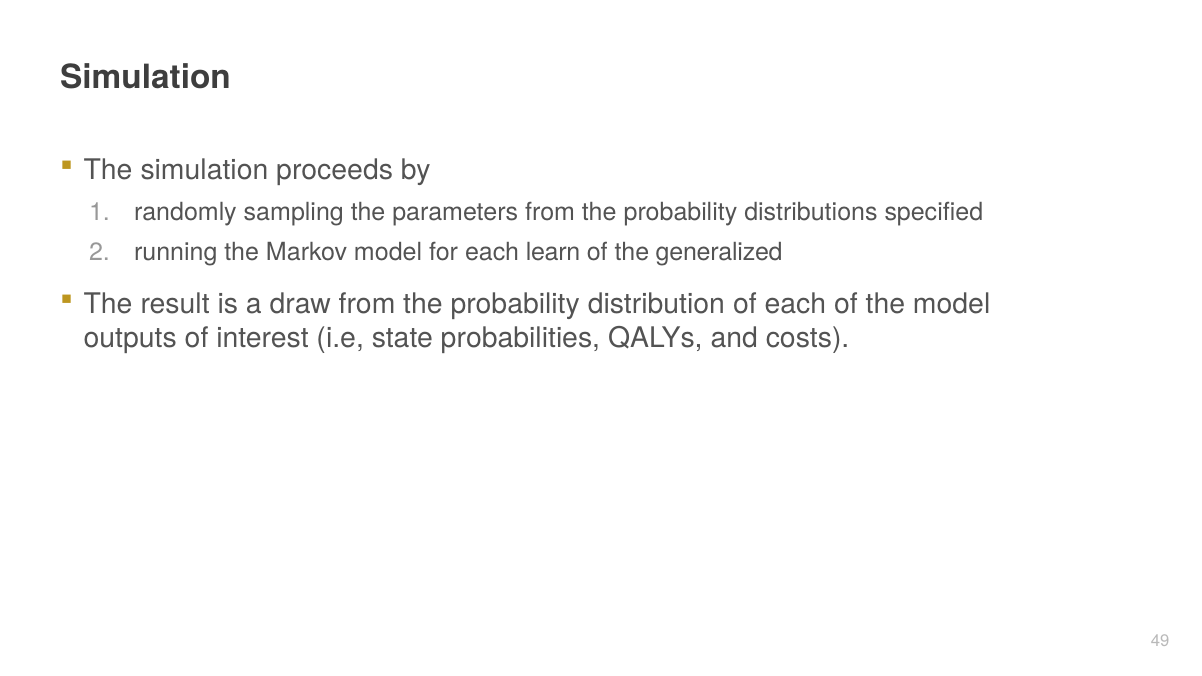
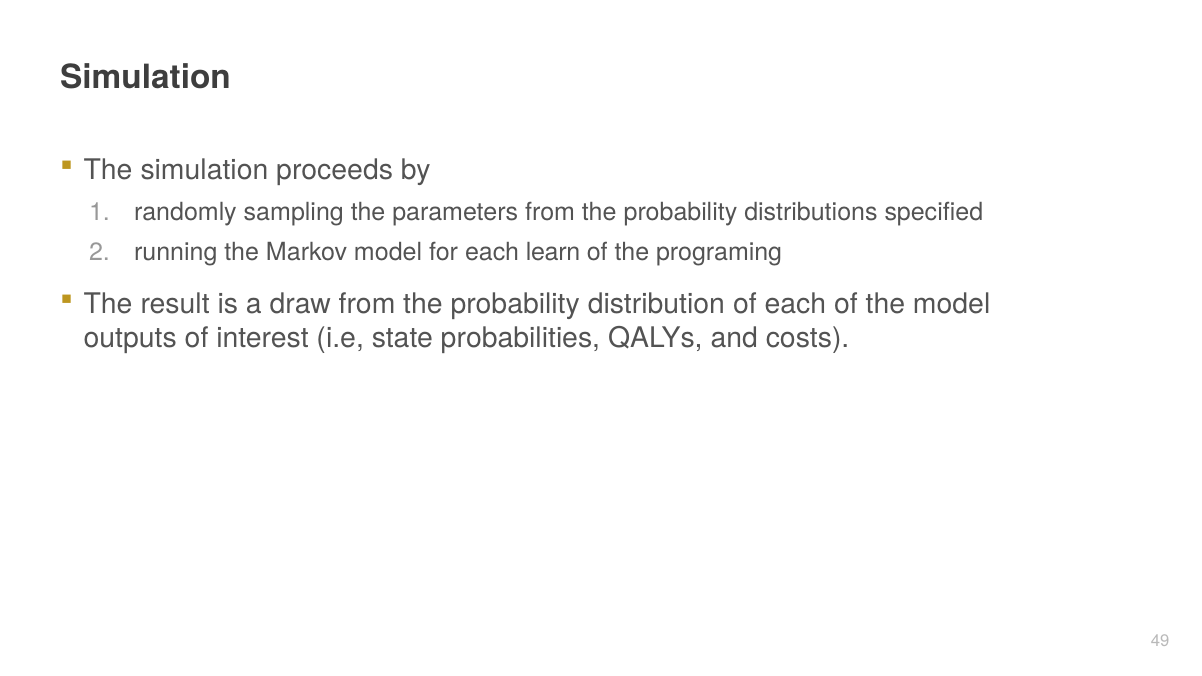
generalized: generalized -> programing
